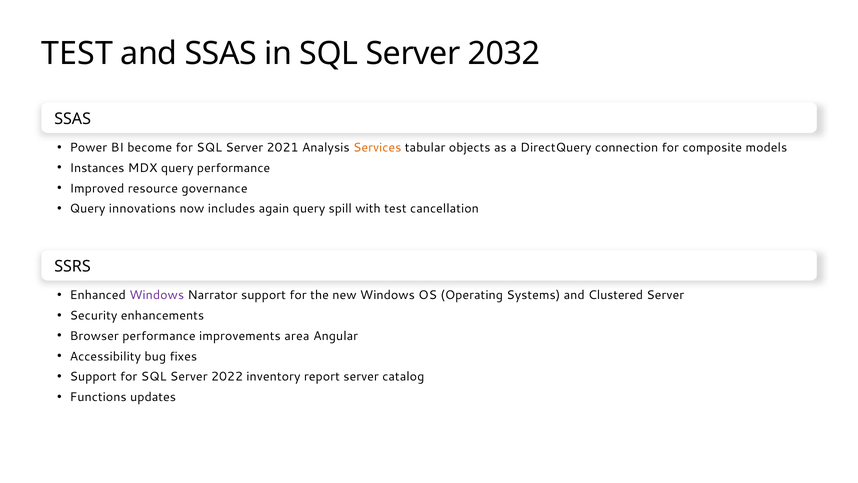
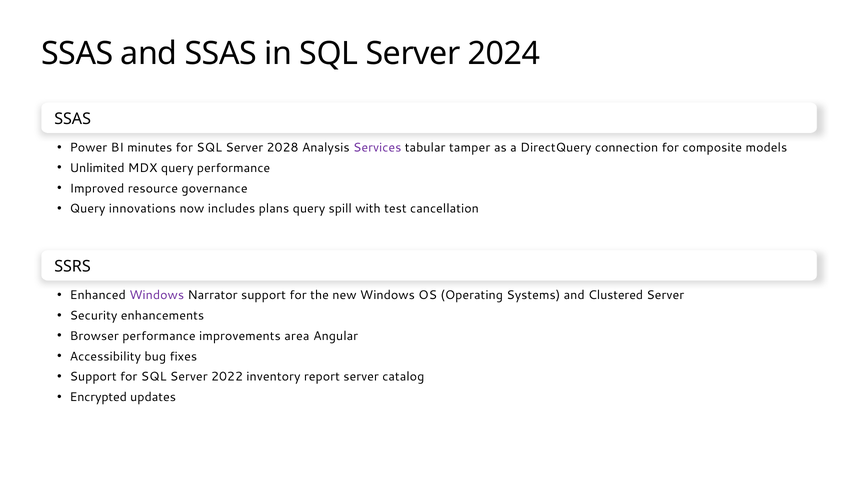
TEST at (77, 54): TEST -> SSAS
2032: 2032 -> 2024
become: become -> minutes
2021: 2021 -> 2028
Services colour: orange -> purple
objects: objects -> tamper
Instances: Instances -> Unlimited
again: again -> plans
Functions: Functions -> Encrypted
